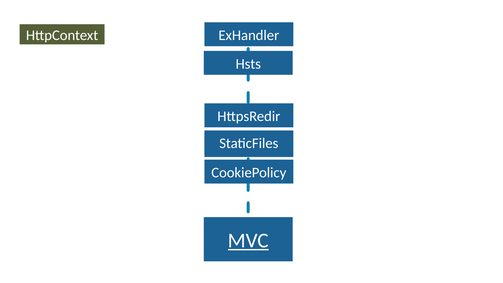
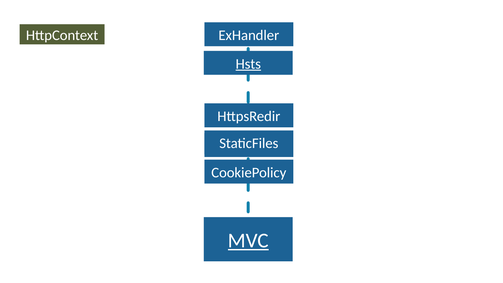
Hsts underline: none -> present
